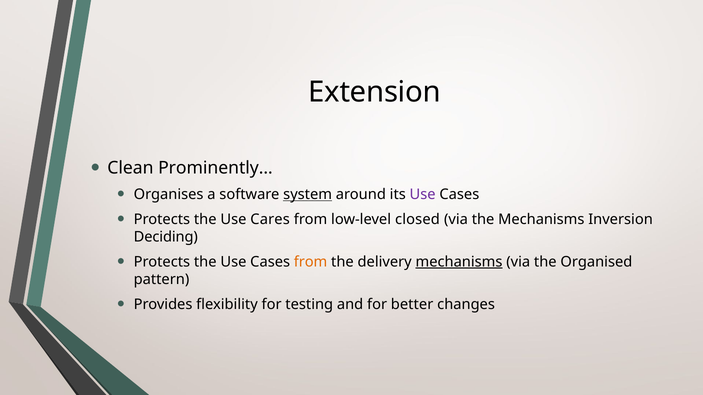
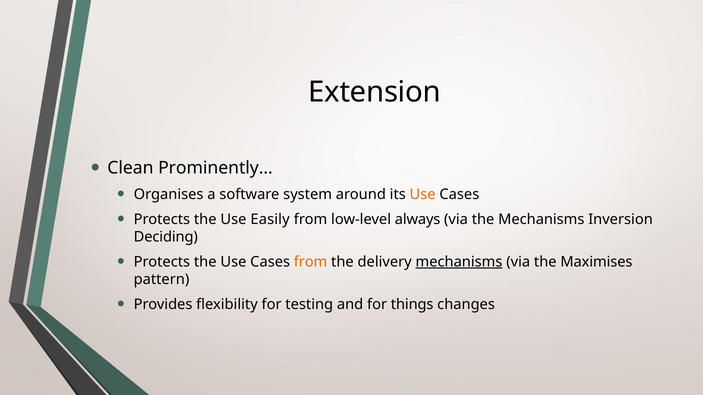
system underline: present -> none
Use at (423, 195) colour: purple -> orange
Cares: Cares -> Easily
closed: closed -> always
Organised: Organised -> Maximises
better: better -> things
